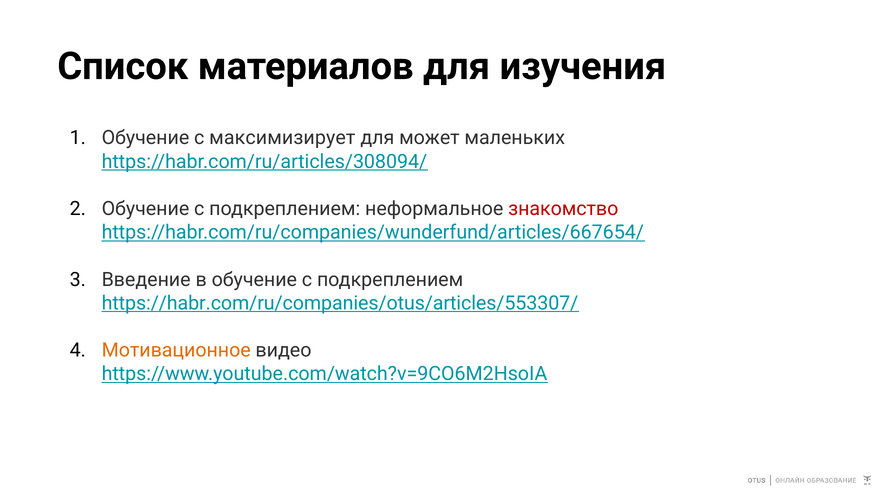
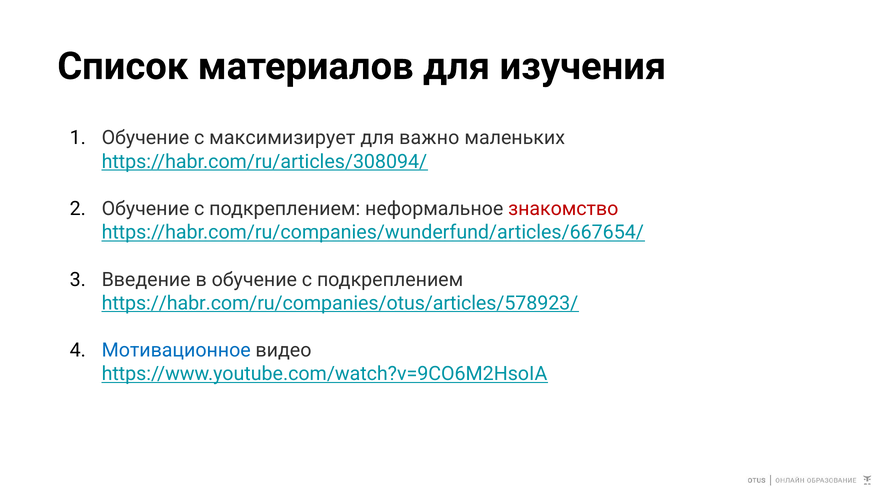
может: может -> важно
https://habr.com/ru/companies/otus/articles/553307/: https://habr.com/ru/companies/otus/articles/553307/ -> https://habr.com/ru/companies/otus/articles/578923/
Мотивационное colour: orange -> blue
